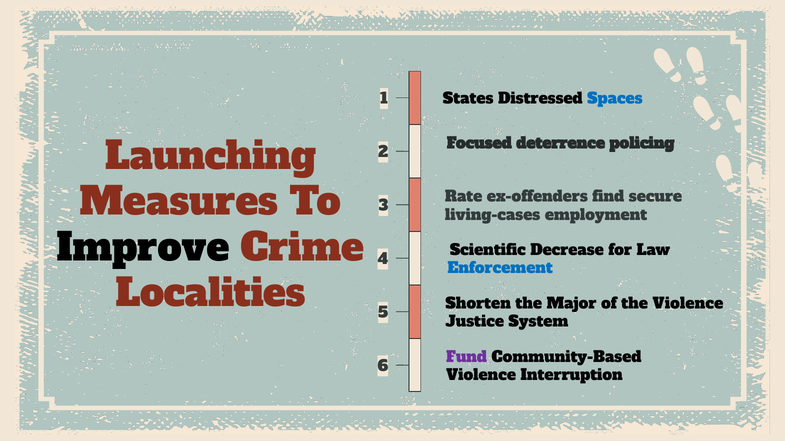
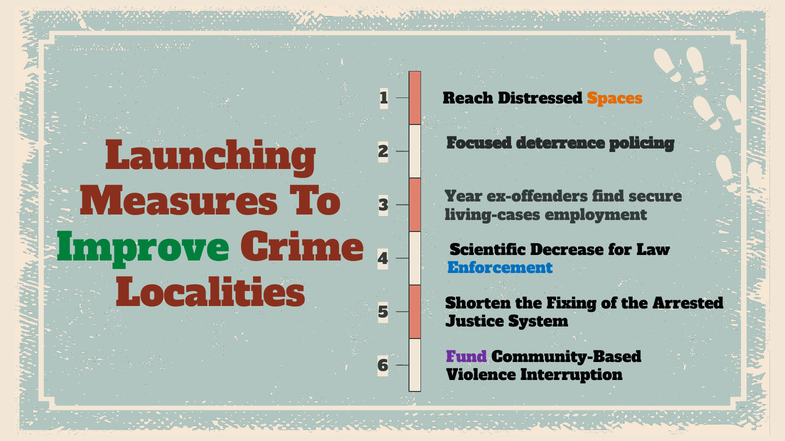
States: States -> Reach
Spaces colour: blue -> orange
Rate: Rate -> Year
Improve colour: black -> green
Major: Major -> Fixing
the Violence: Violence -> Arrested
